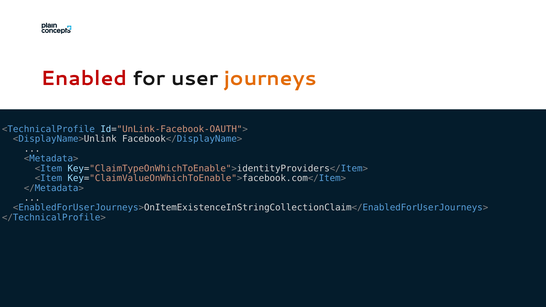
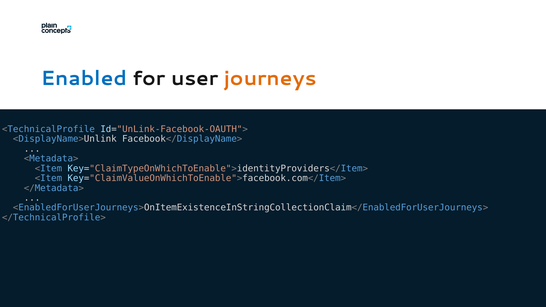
Enabled colour: red -> blue
